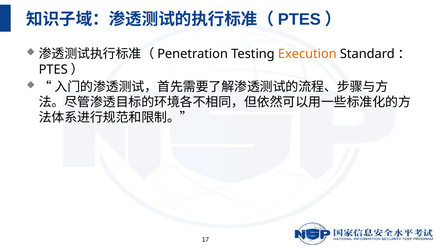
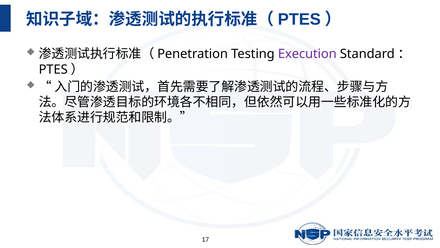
Execution colour: orange -> purple
